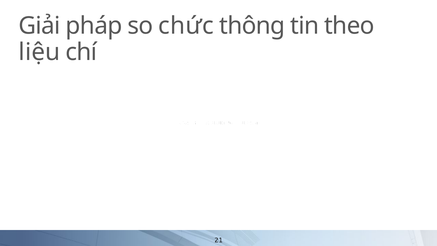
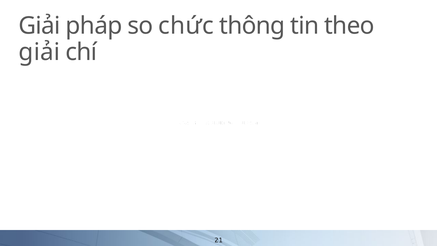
liệu at (39, 52): liệu -> giải
